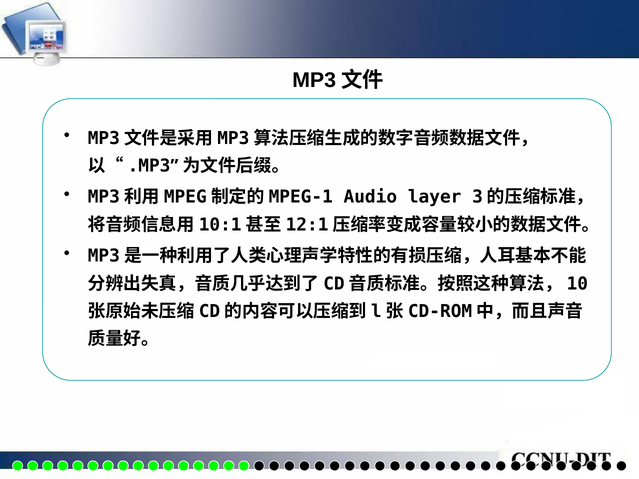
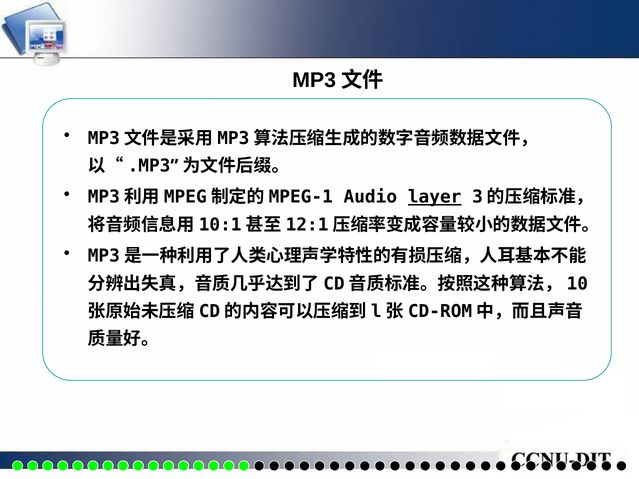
layer underline: none -> present
